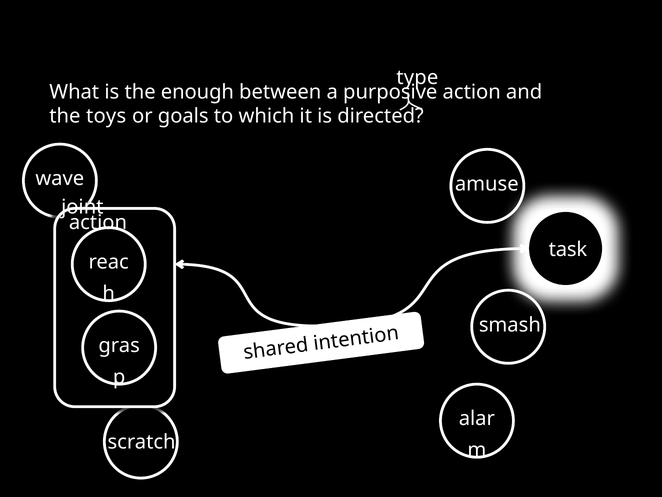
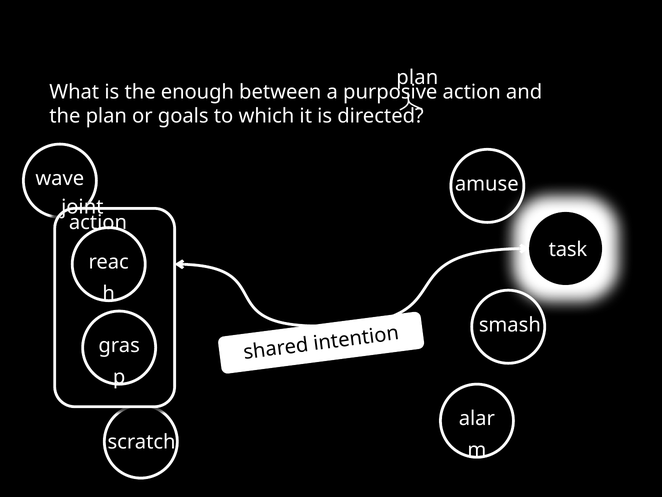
type at (417, 77): type -> plan
the toys: toys -> plan
